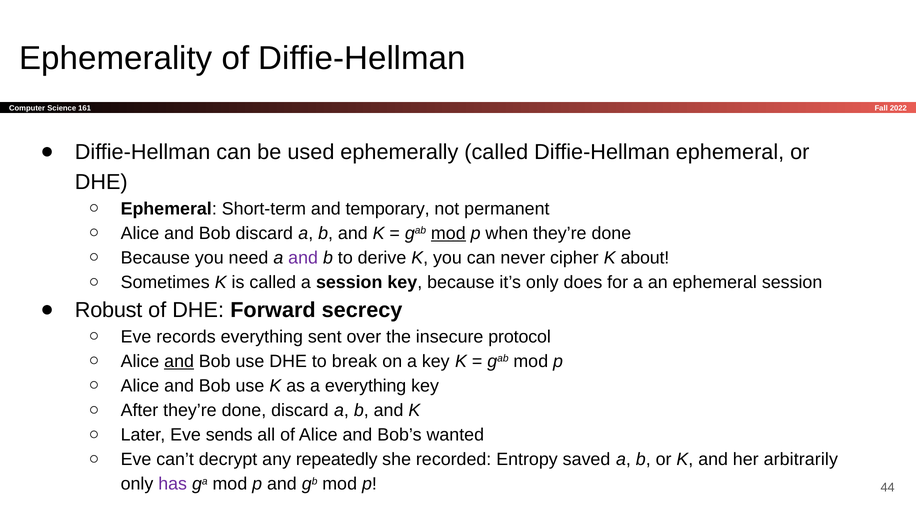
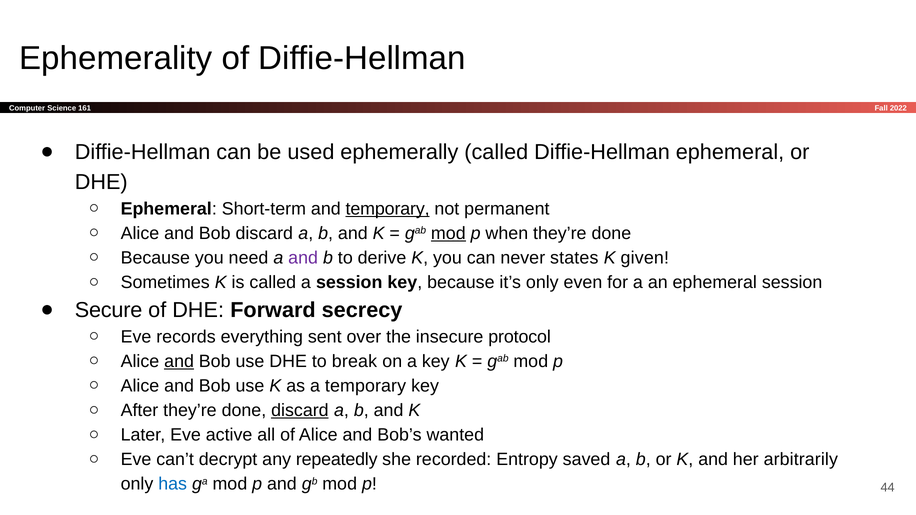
temporary at (388, 209) underline: none -> present
cipher: cipher -> states
about: about -> given
does: does -> even
Robust: Robust -> Secure
a everything: everything -> temporary
discard at (300, 411) underline: none -> present
sends: sends -> active
has colour: purple -> blue
